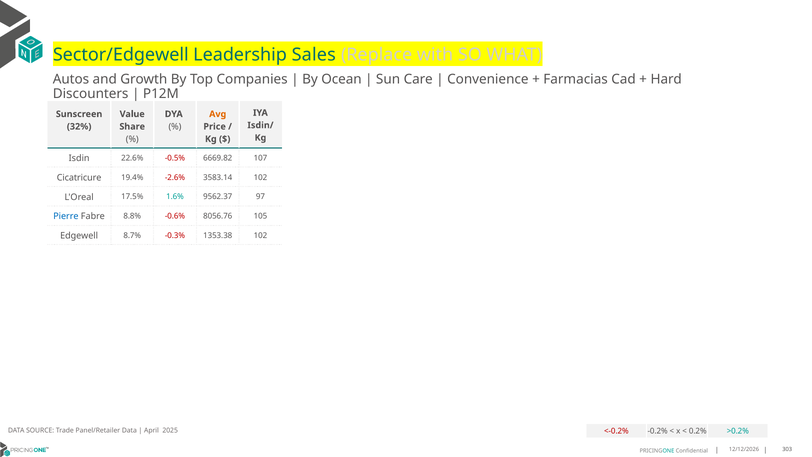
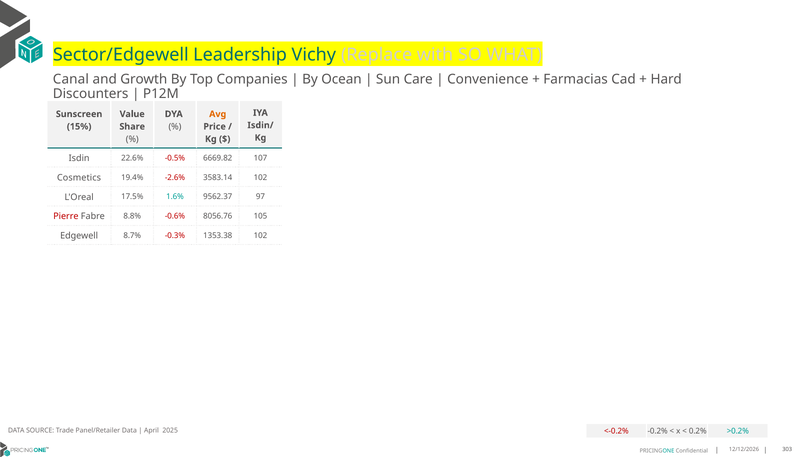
Sales: Sales -> Vichy
Autos: Autos -> Canal
32%: 32% -> 15%
Cicatricure: Cicatricure -> Cosmetics
Pierre colour: blue -> red
